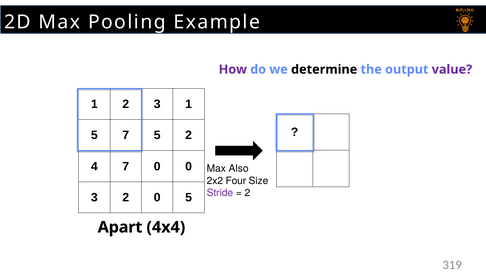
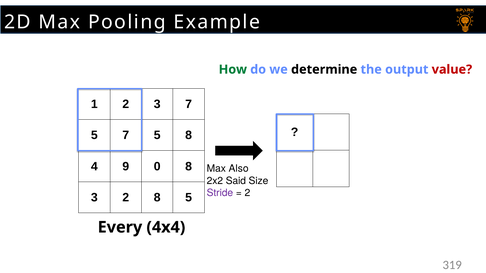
How colour: purple -> green
value colour: purple -> red
3 1: 1 -> 7
5 2: 2 -> 8
4 7: 7 -> 9
0 0: 0 -> 8
Four: Four -> Said
2 0: 0 -> 8
Apart: Apart -> Every
